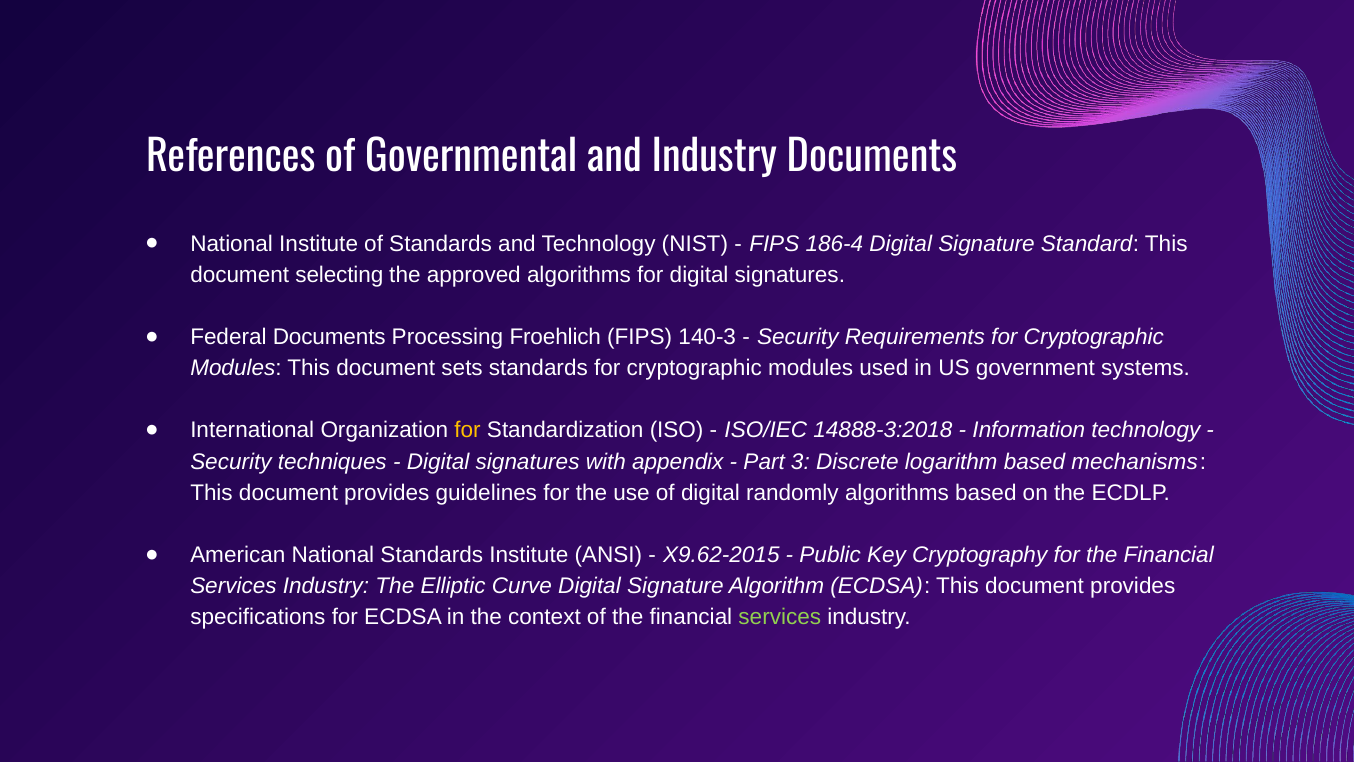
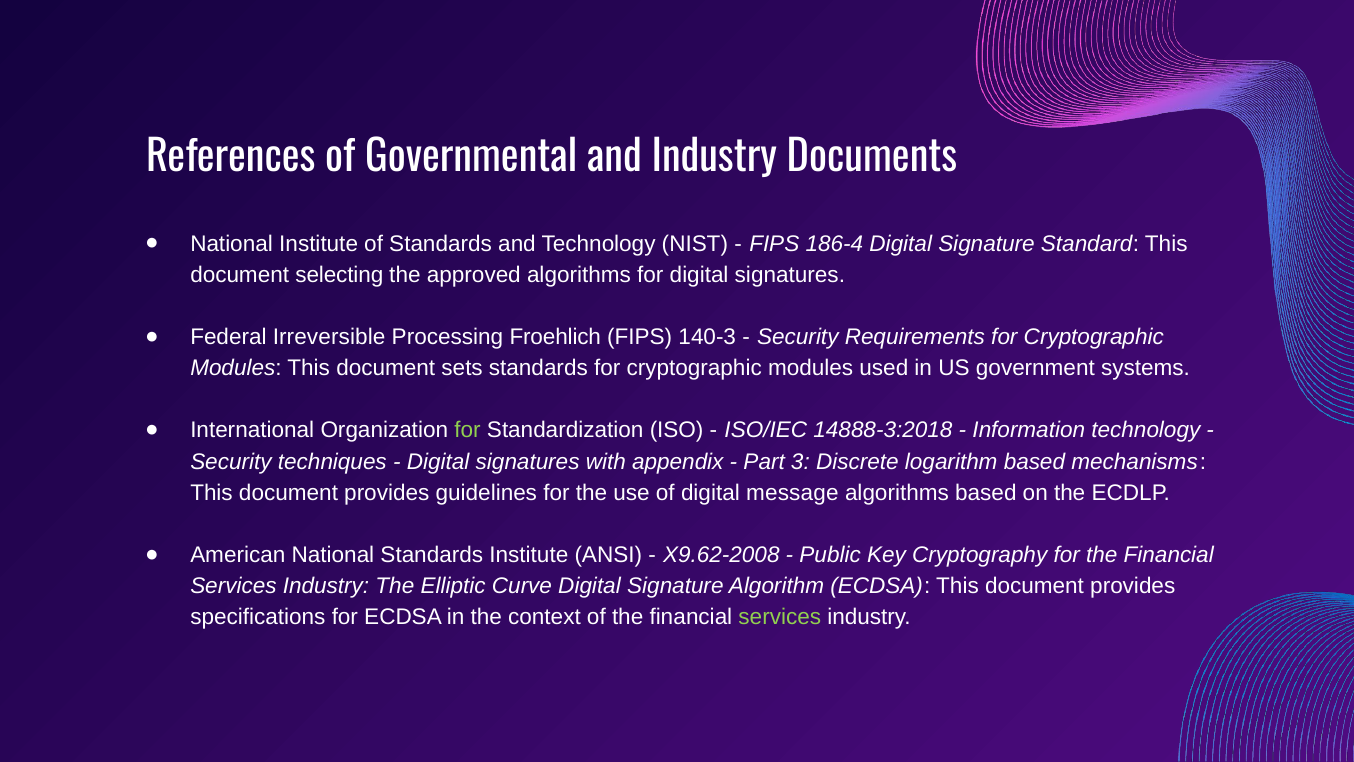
Federal Documents: Documents -> Irreversible
for at (467, 430) colour: yellow -> light green
randomly: randomly -> message
X9.62-2015: X9.62-2015 -> X9.62-2008
